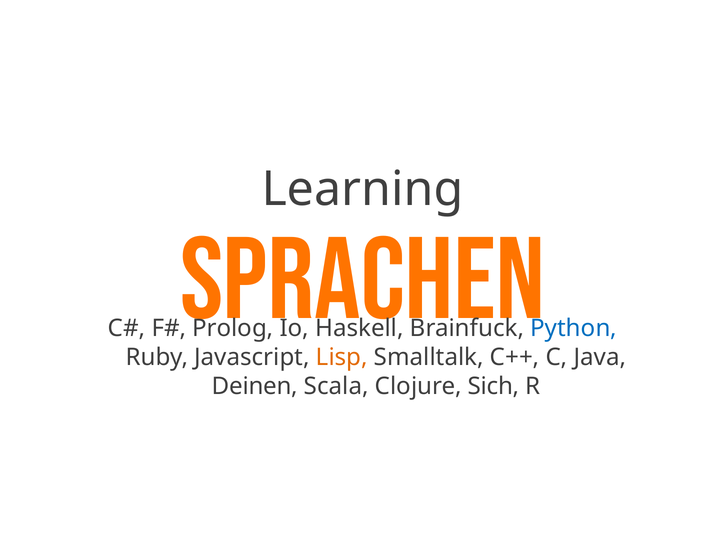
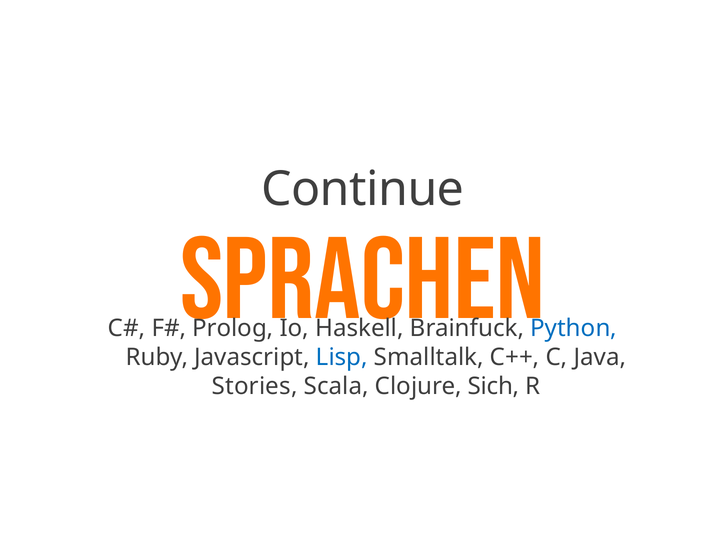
Learning: Learning -> Continue
Lisp colour: orange -> blue
Deinen: Deinen -> Stories
